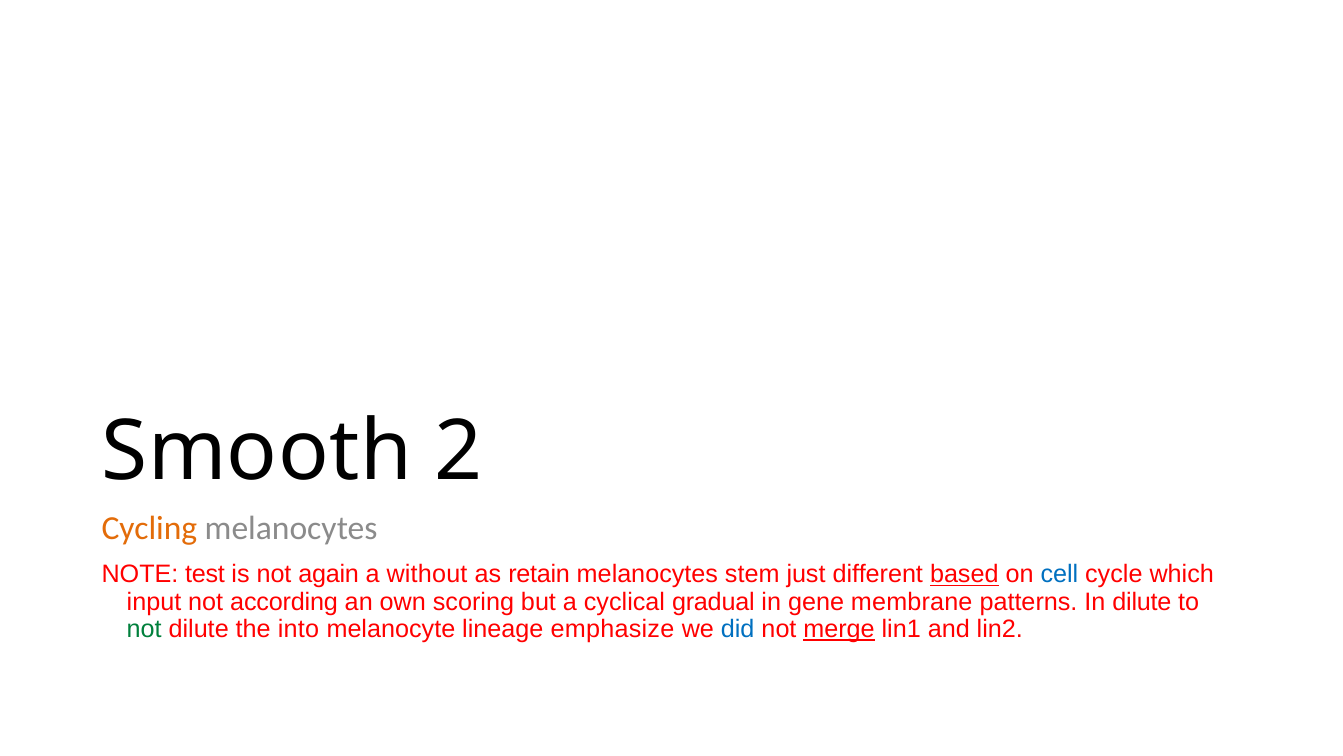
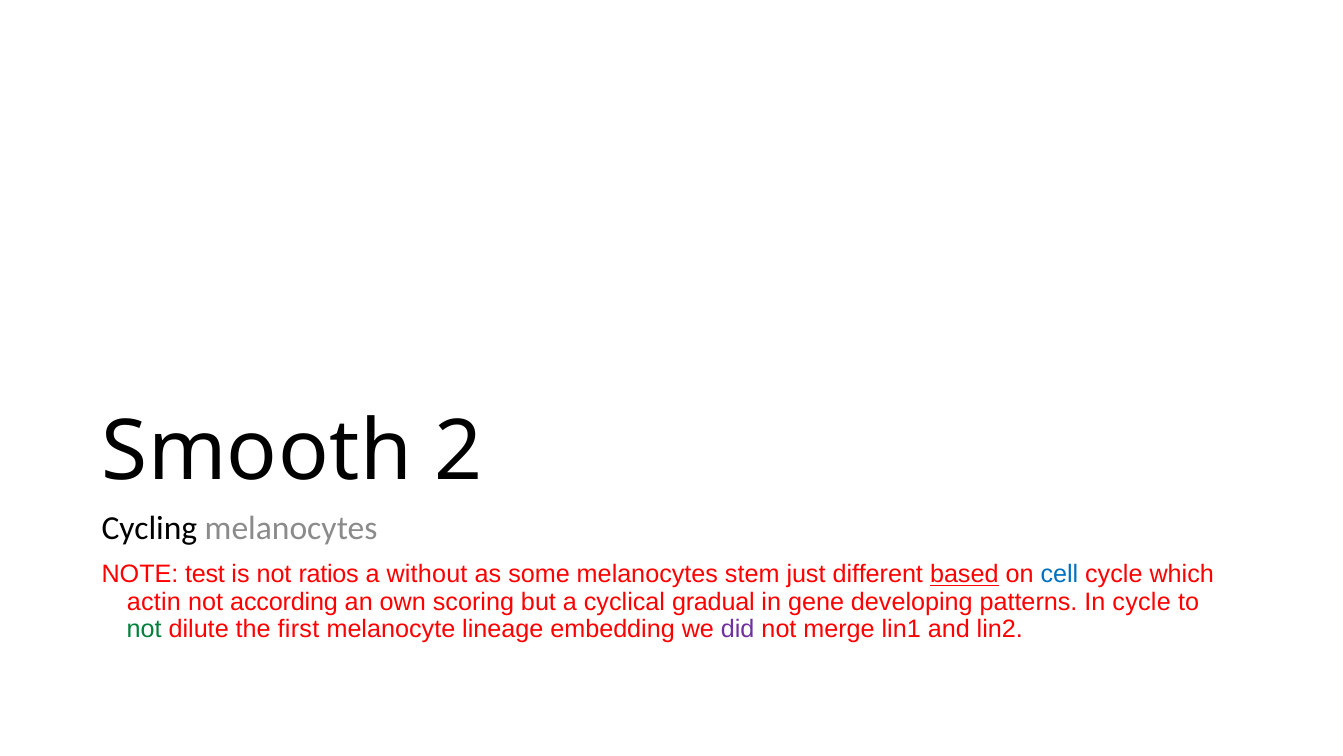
Cycling colour: orange -> black
again: again -> ratios
retain: retain -> some
input: input -> actin
membrane: membrane -> developing
In dilute: dilute -> cycle
into: into -> first
emphasize: emphasize -> embedding
did colour: blue -> purple
merge underline: present -> none
